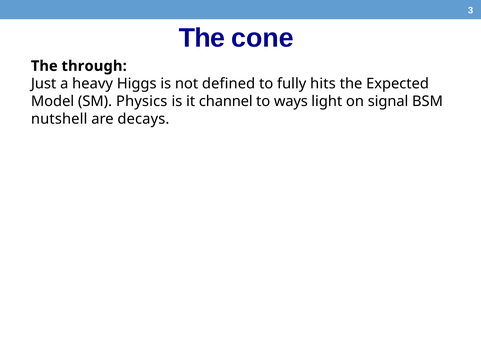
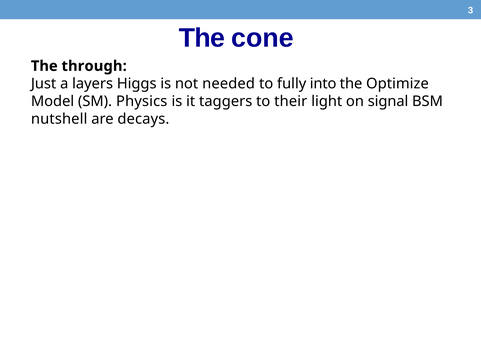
heavy: heavy -> layers
defined: defined -> needed
hits: hits -> into
Expected: Expected -> Optimize
channel: channel -> taggers
ways: ways -> their
